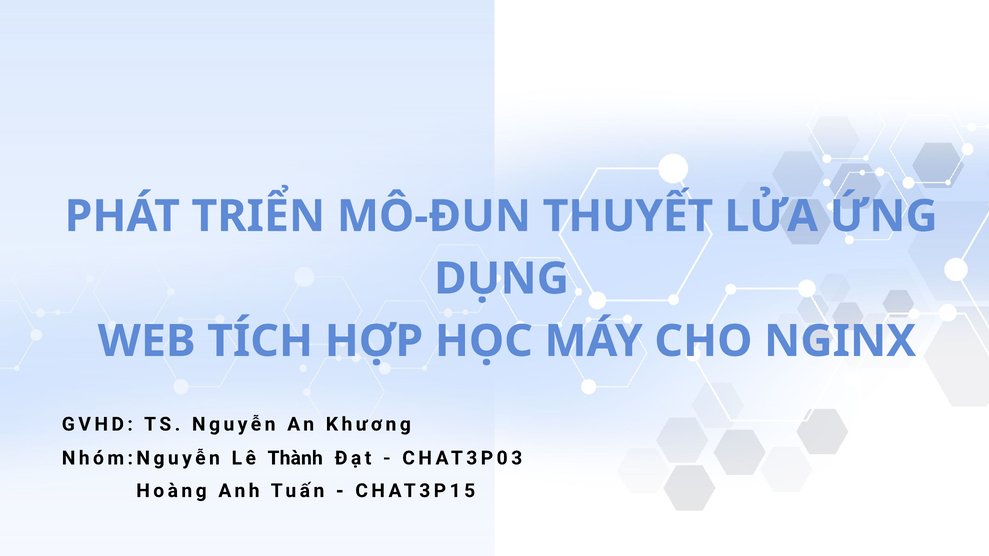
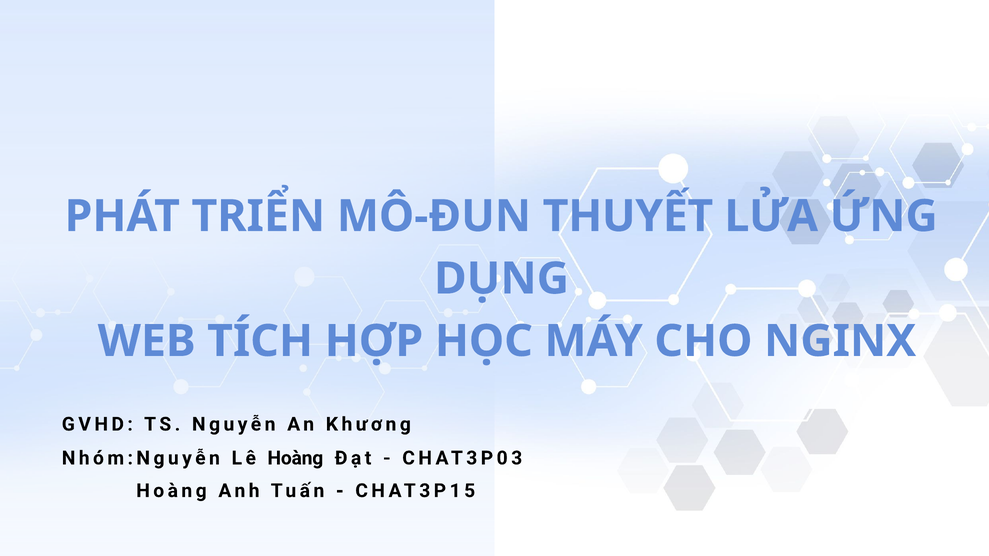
Lê Thành: Thành -> Hoàng
